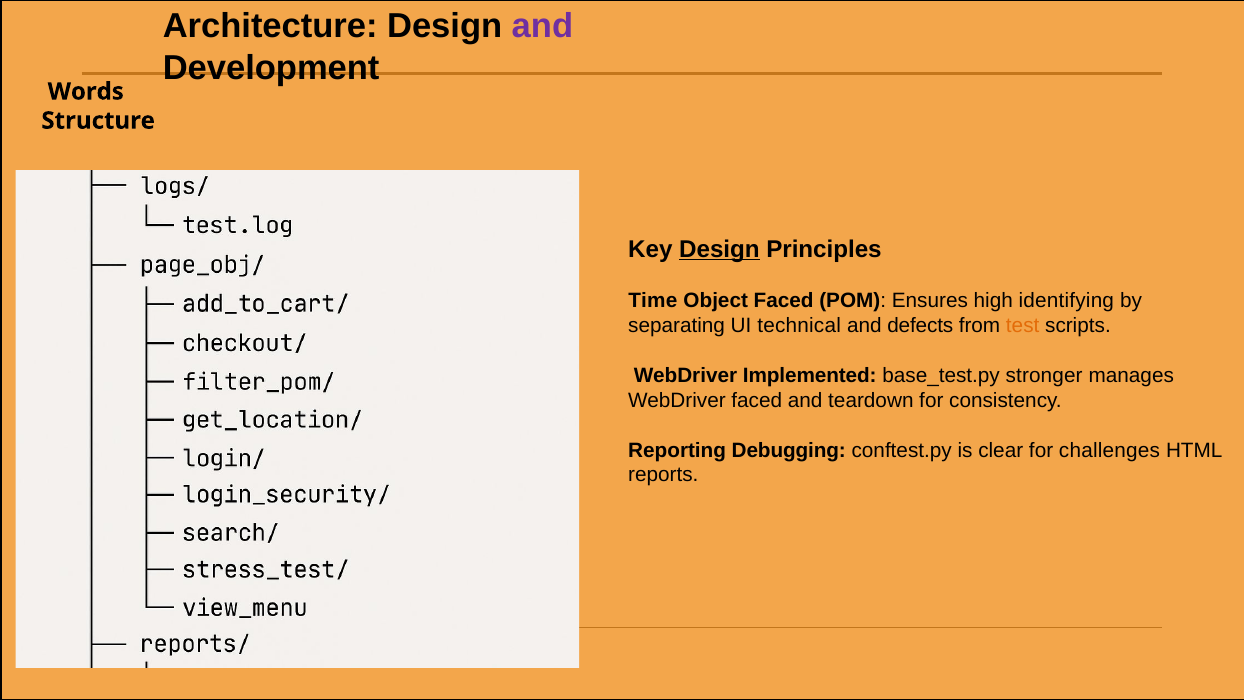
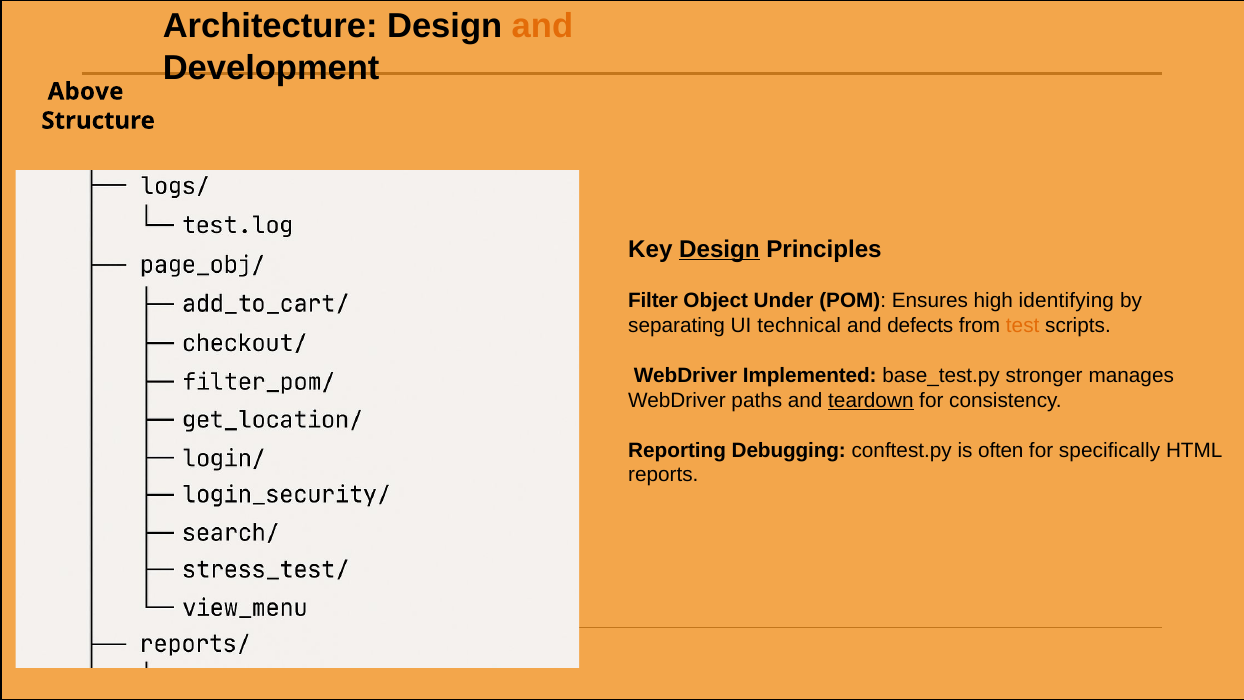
and at (542, 26) colour: purple -> orange
Words: Words -> Above
Time: Time -> Filter
Object Faced: Faced -> Under
WebDriver faced: faced -> paths
teardown underline: none -> present
clear: clear -> often
challenges: challenges -> specifically
